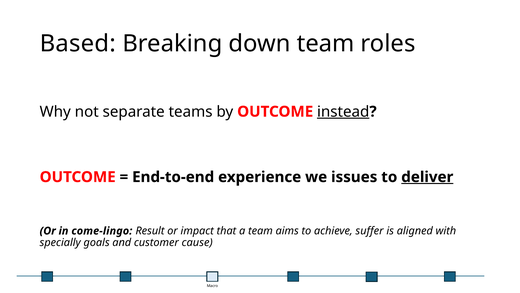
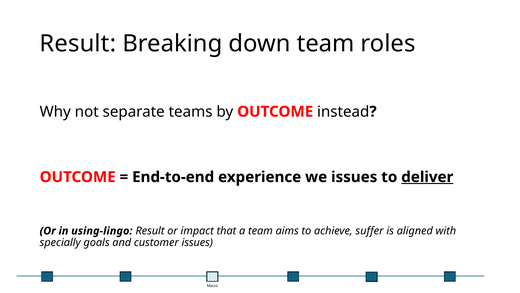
Based at (78, 44): Based -> Result
instead underline: present -> none
come-lingo: come-lingo -> using-lingo
customer cause: cause -> issues
